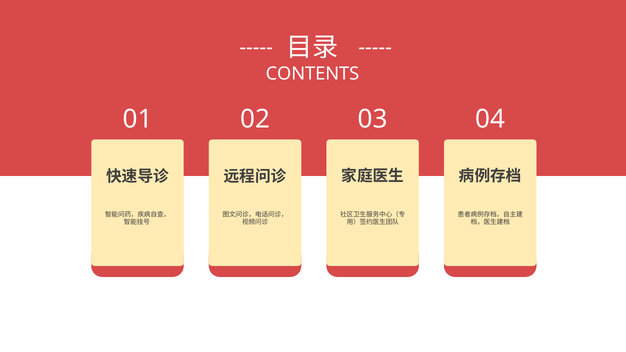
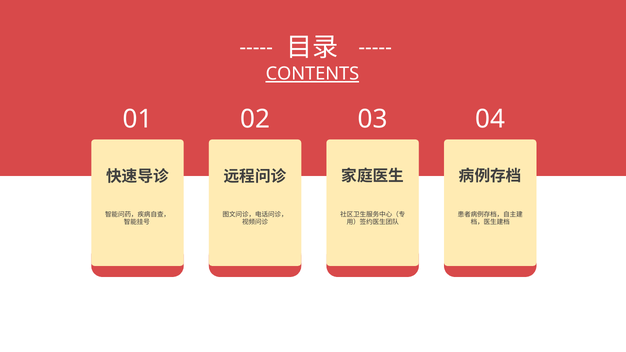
CONTENTS underline: none -> present
